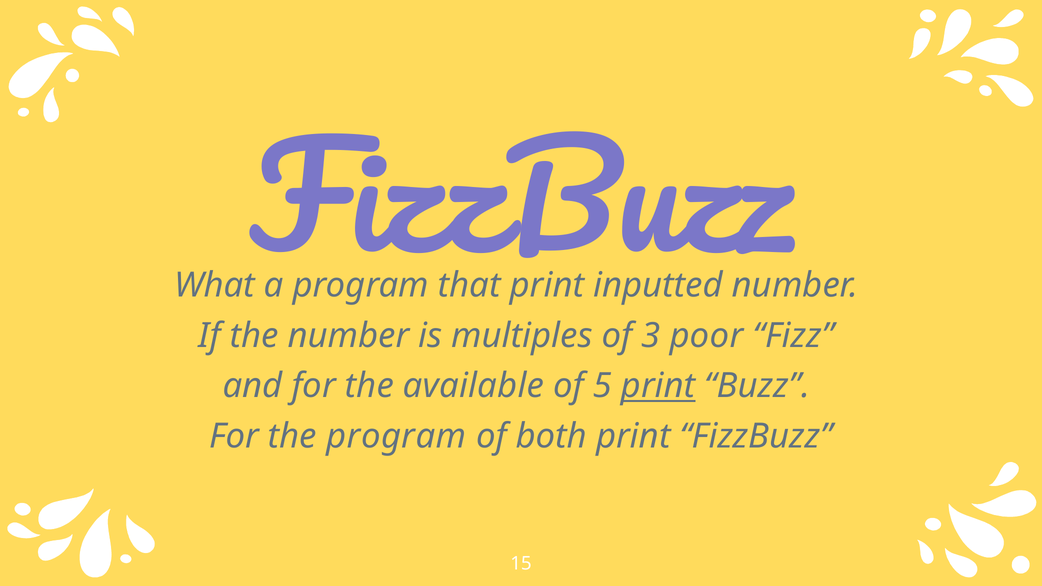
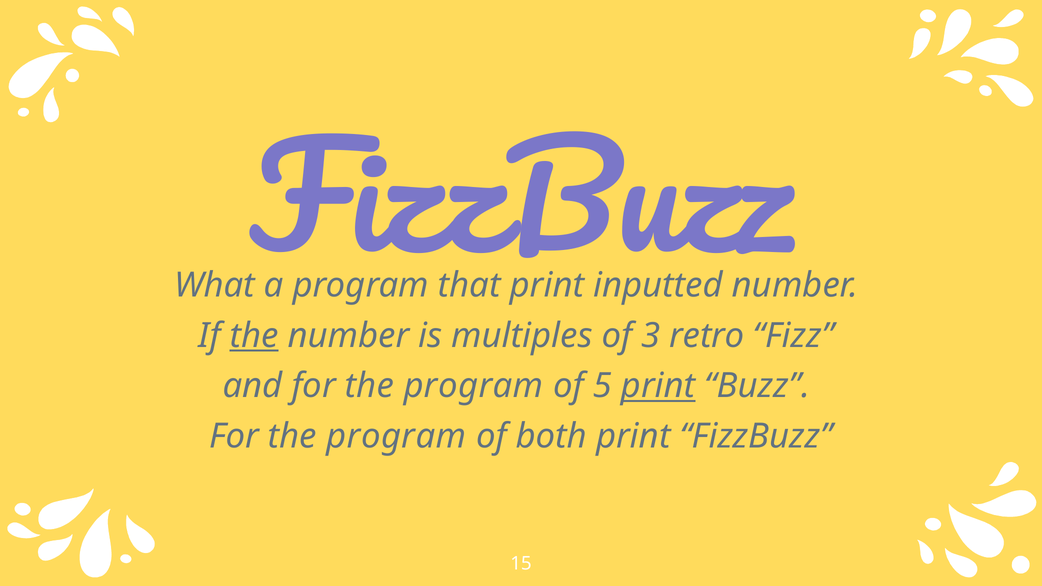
the at (254, 336) underline: none -> present
poor: poor -> retro
and for the available: available -> program
